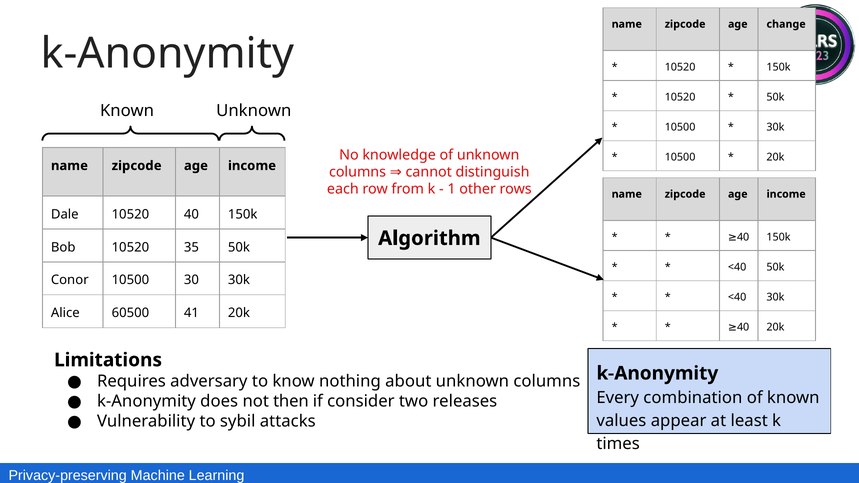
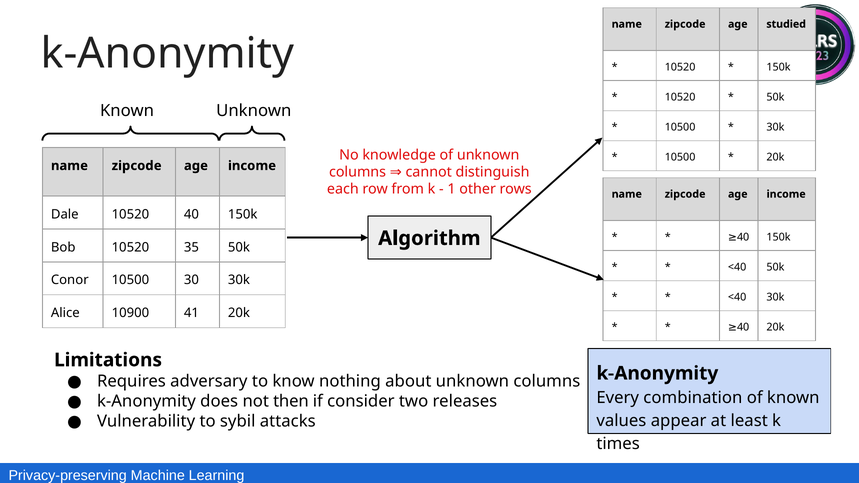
change: change -> studied
60500: 60500 -> 10900
